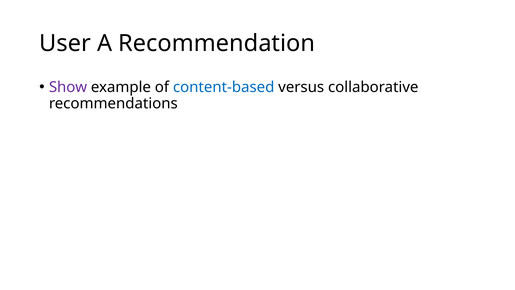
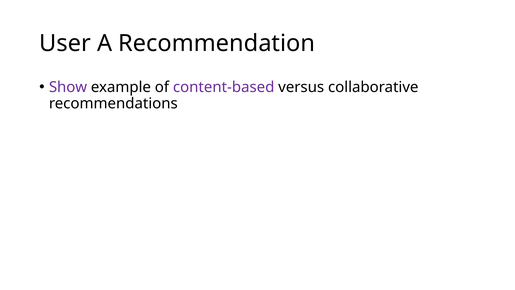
content-based colour: blue -> purple
